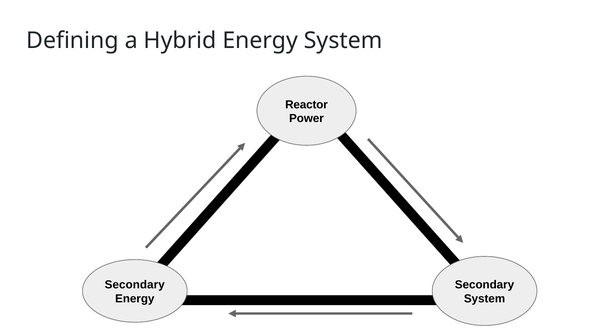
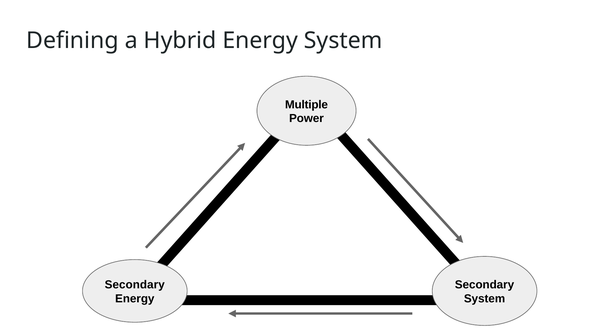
Reactor: Reactor -> Multiple
